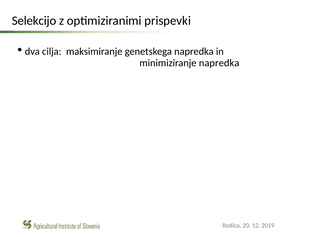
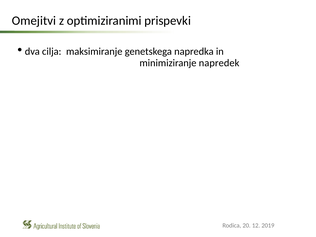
Selekcijo: Selekcijo -> Omejitvi
minimiziranje napredka: napredka -> napredek
